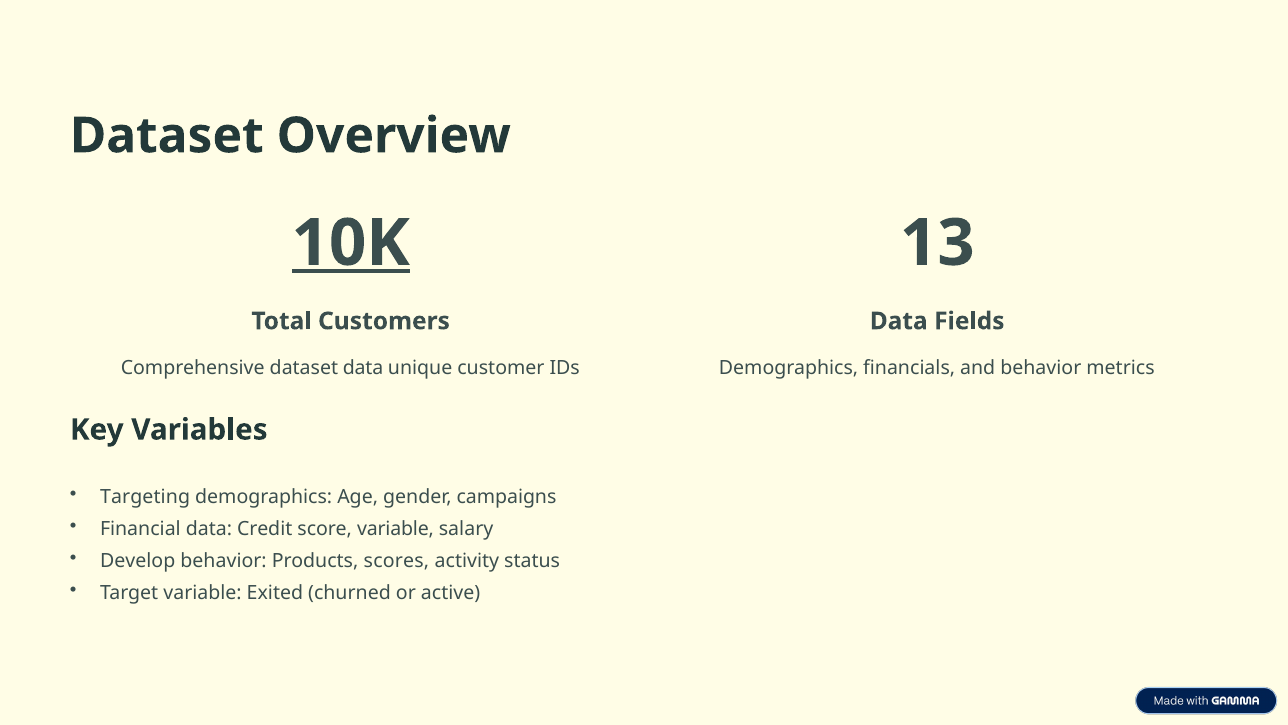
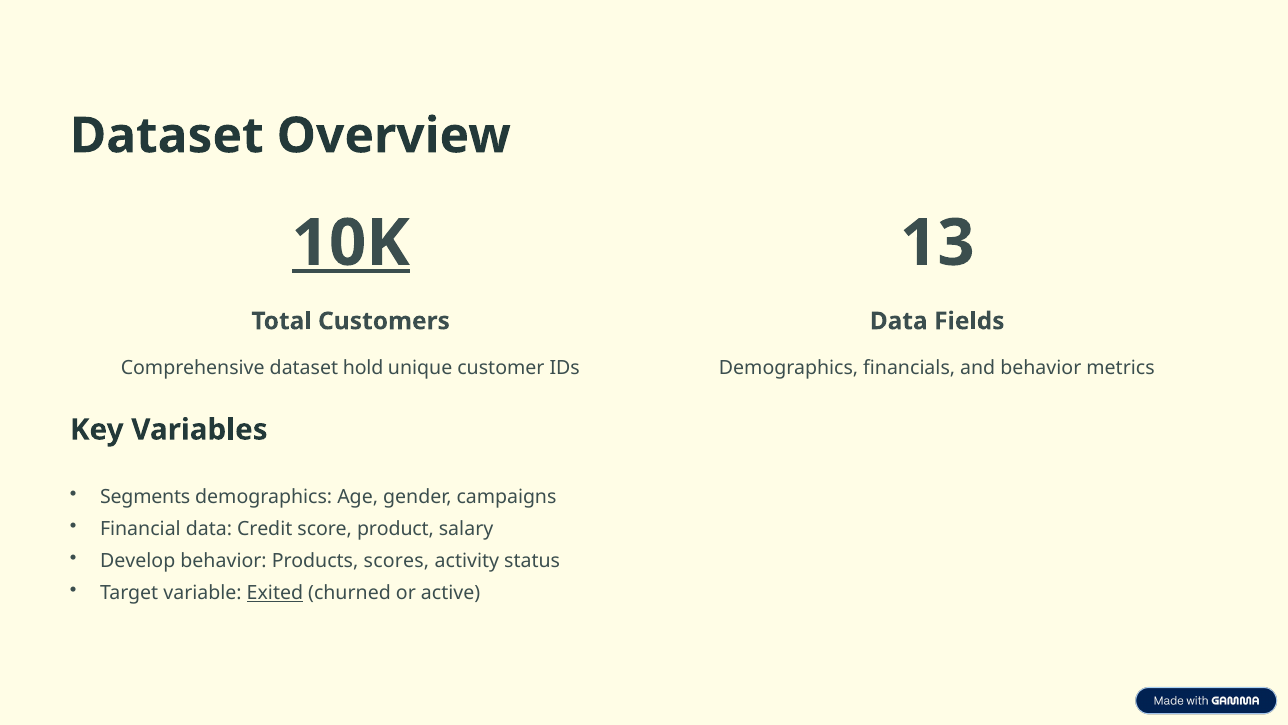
dataset data: data -> hold
Targeting: Targeting -> Segments
score variable: variable -> product
Exited underline: none -> present
